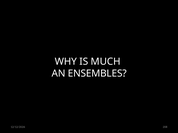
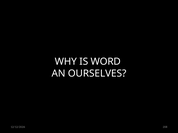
MUCH: MUCH -> WORD
ENSEMBLES: ENSEMBLES -> OURSELVES
